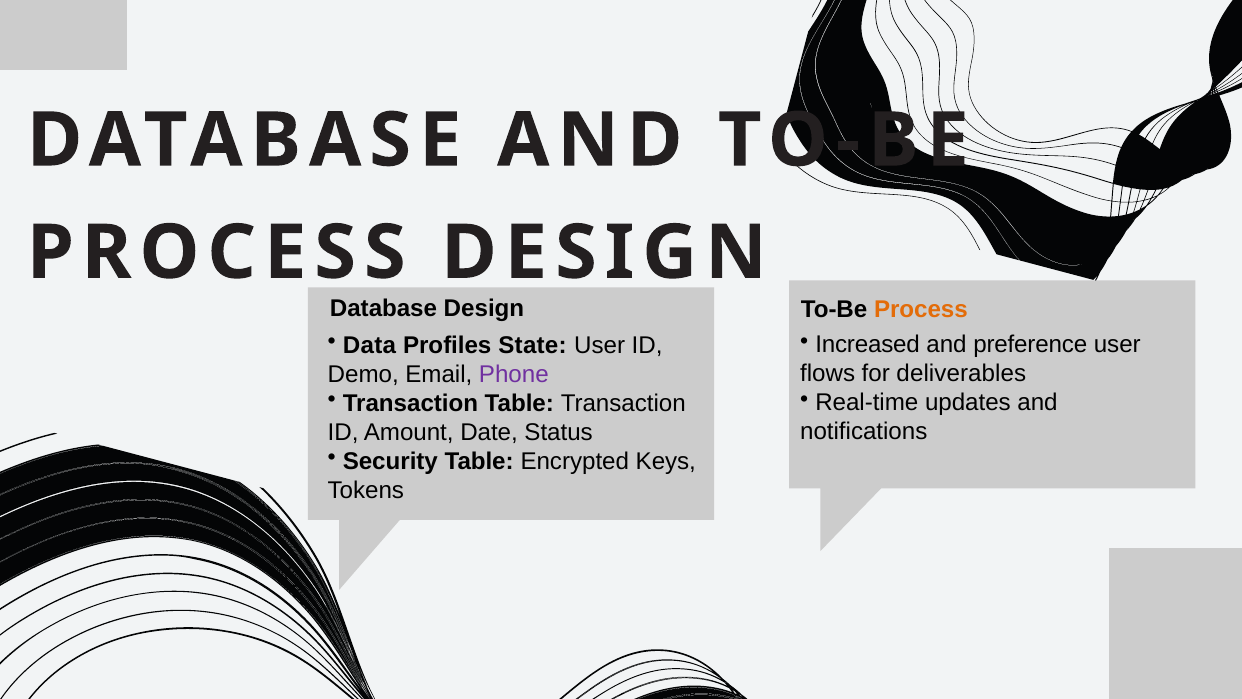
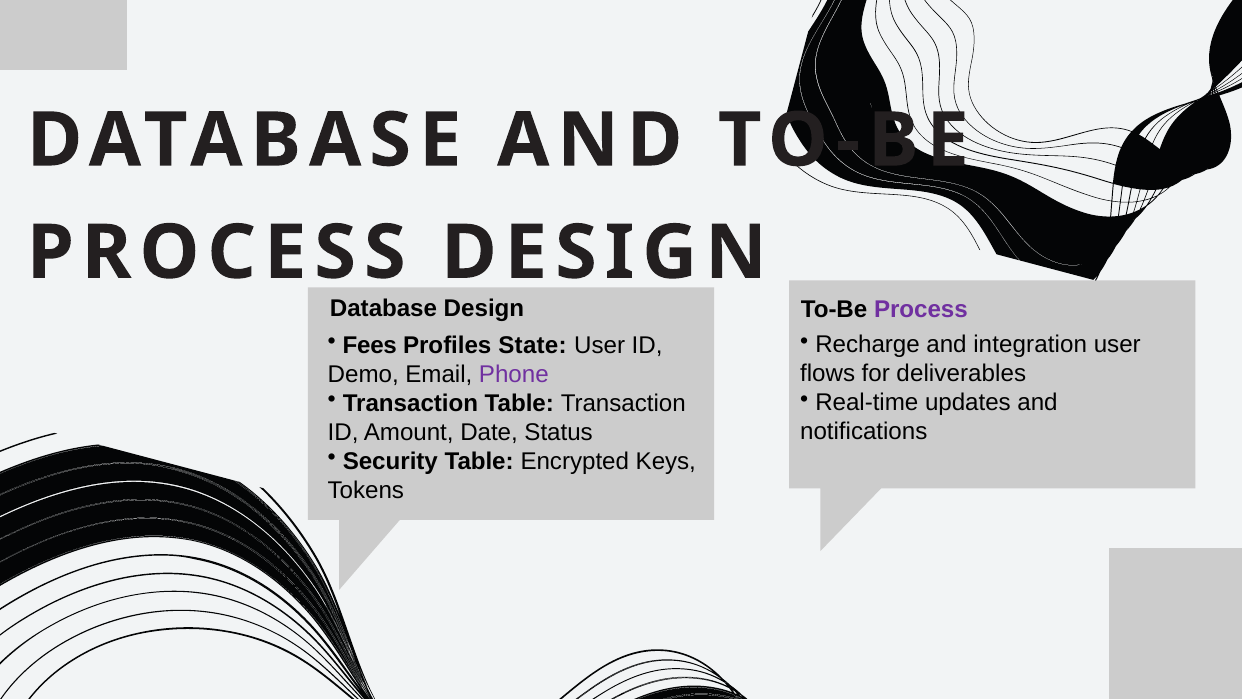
Process at (921, 309) colour: orange -> purple
Increased: Increased -> Recharge
preference: preference -> integration
Data: Data -> Fees
